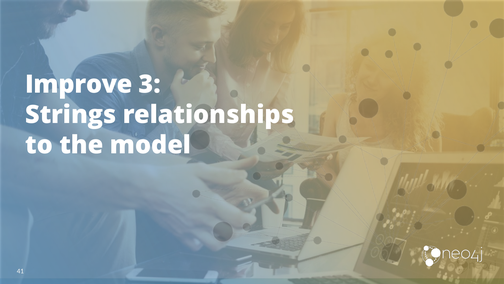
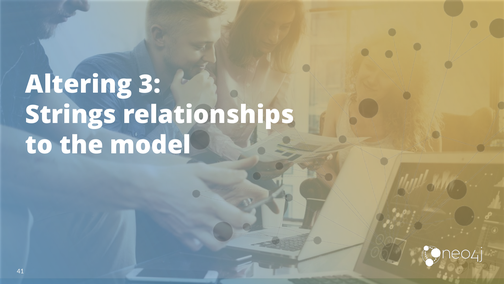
Improve: Improve -> Altering
